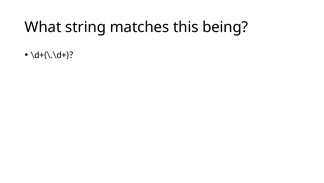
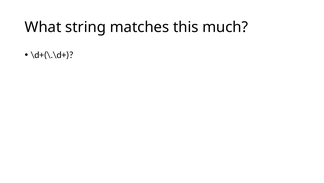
being: being -> much
